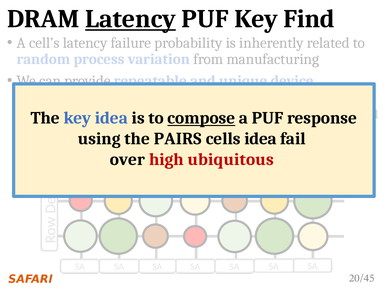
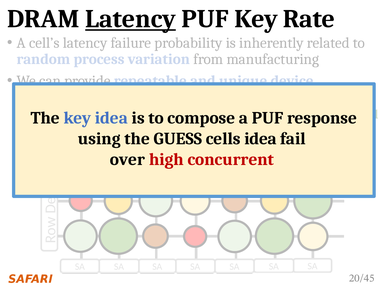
Find: Find -> Rate
compose underline: present -> none
PAIRS: PAIRS -> GUESS
ubiquitous: ubiquitous -> concurrent
